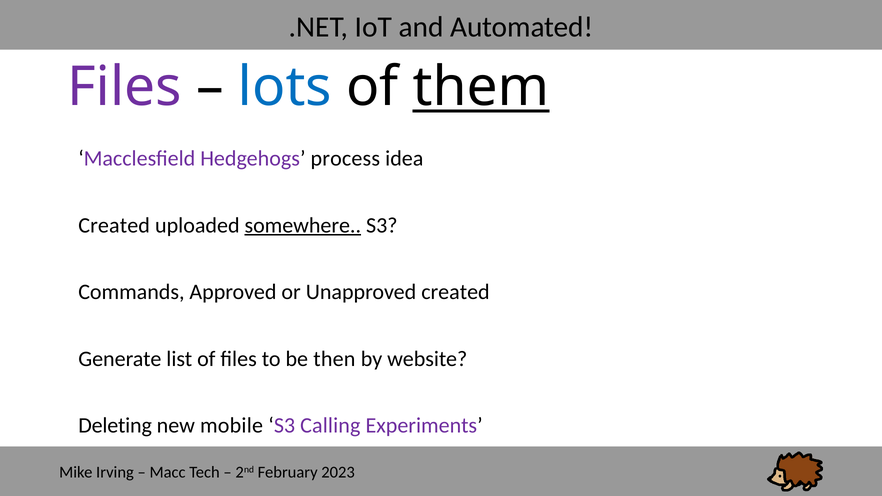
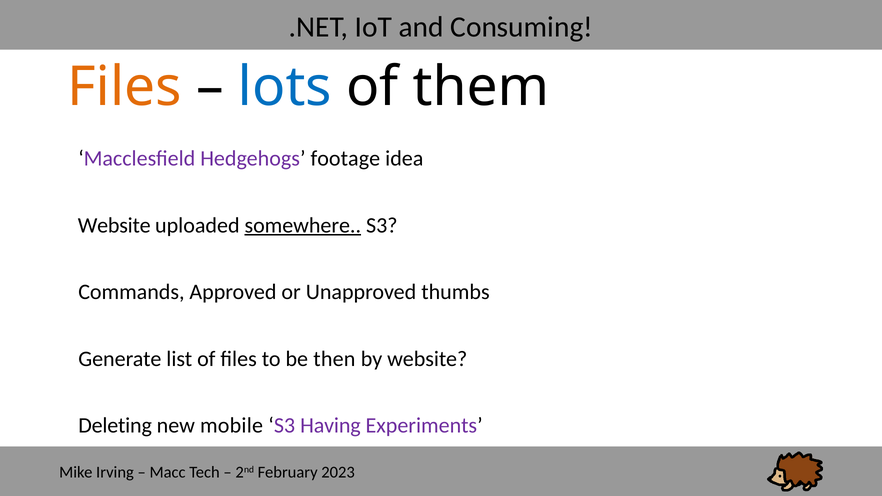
Automated: Automated -> Consuming
Files at (124, 87) colour: purple -> orange
them underline: present -> none
process: process -> footage
Created at (114, 225): Created -> Website
Unapproved created: created -> thumbs
Calling: Calling -> Having
